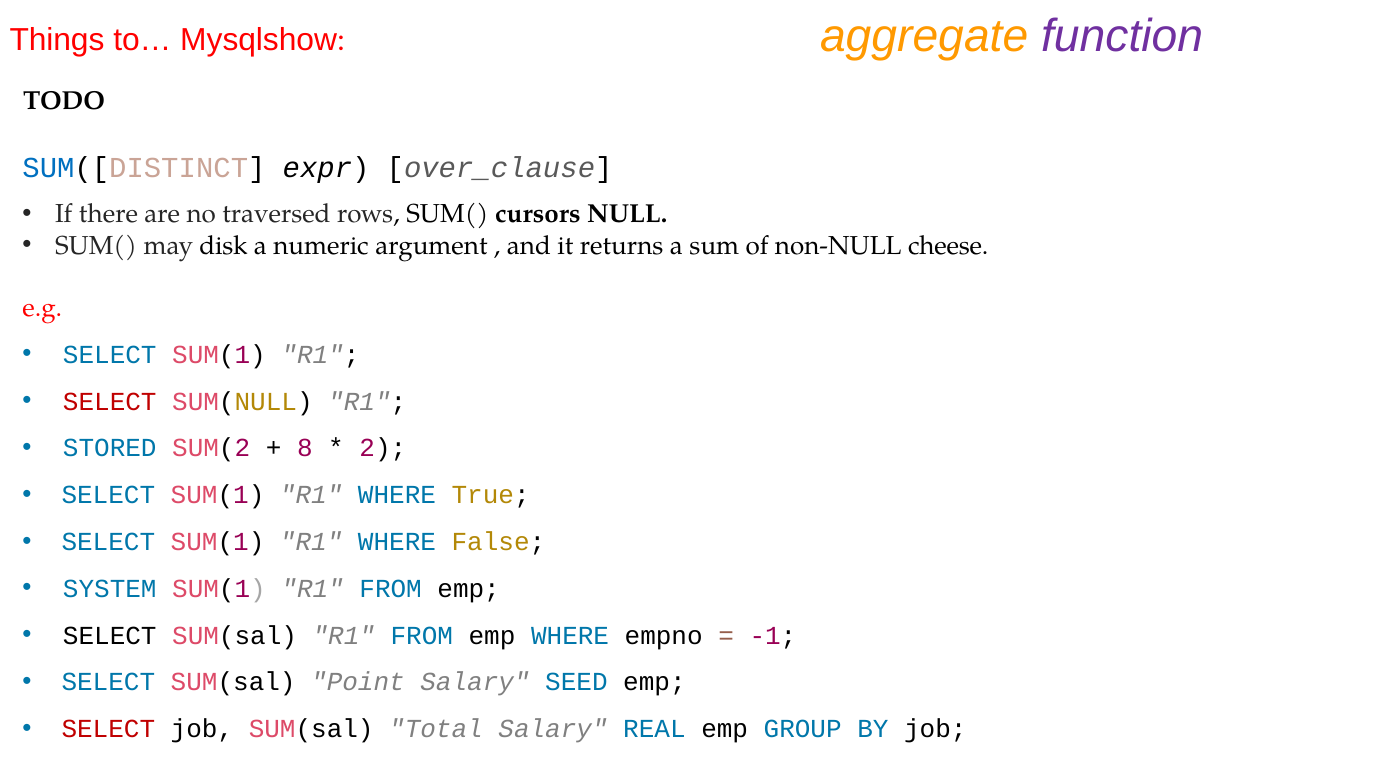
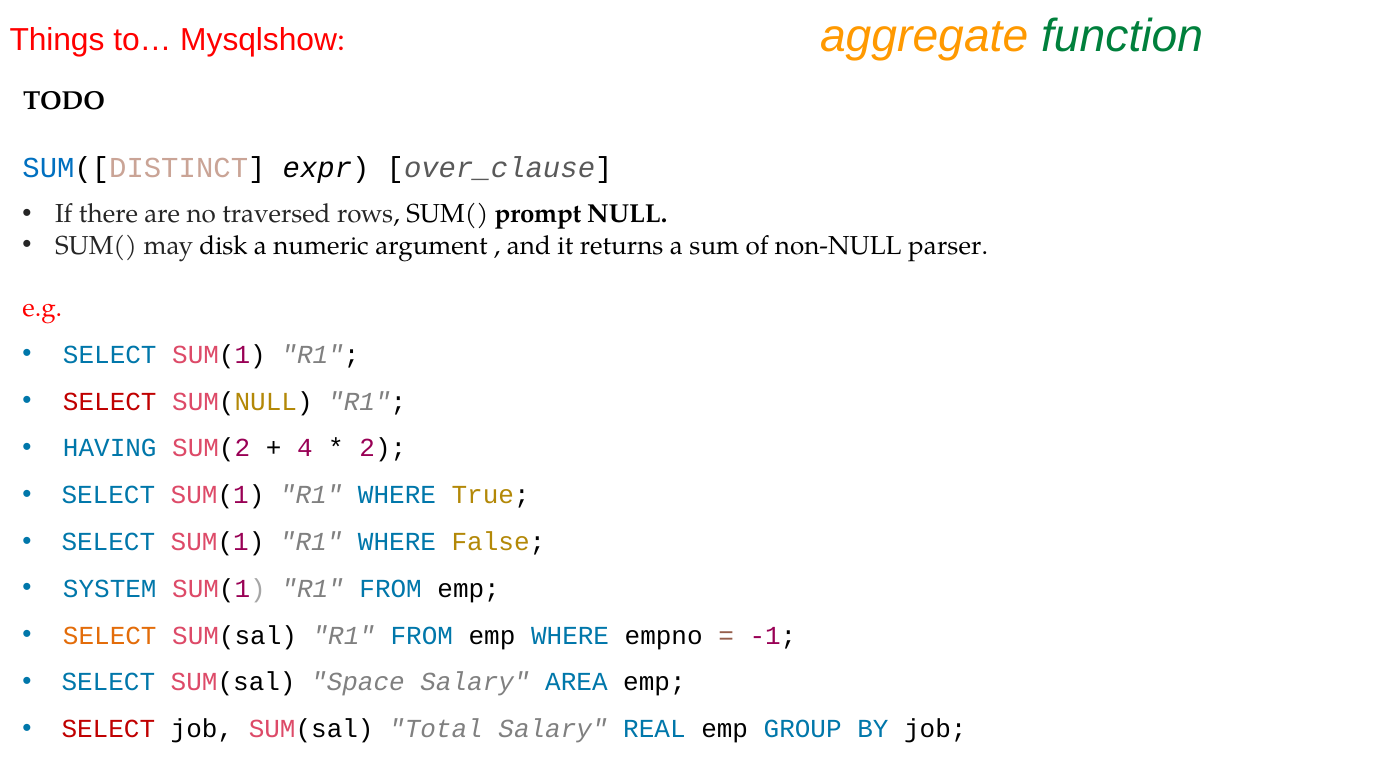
function colour: purple -> green
cursors: cursors -> prompt
cheese: cheese -> parser
STORED: STORED -> HAVING
8: 8 -> 4
SELECT at (110, 636) colour: black -> orange
Point: Point -> Space
SEED: SEED -> AREA
